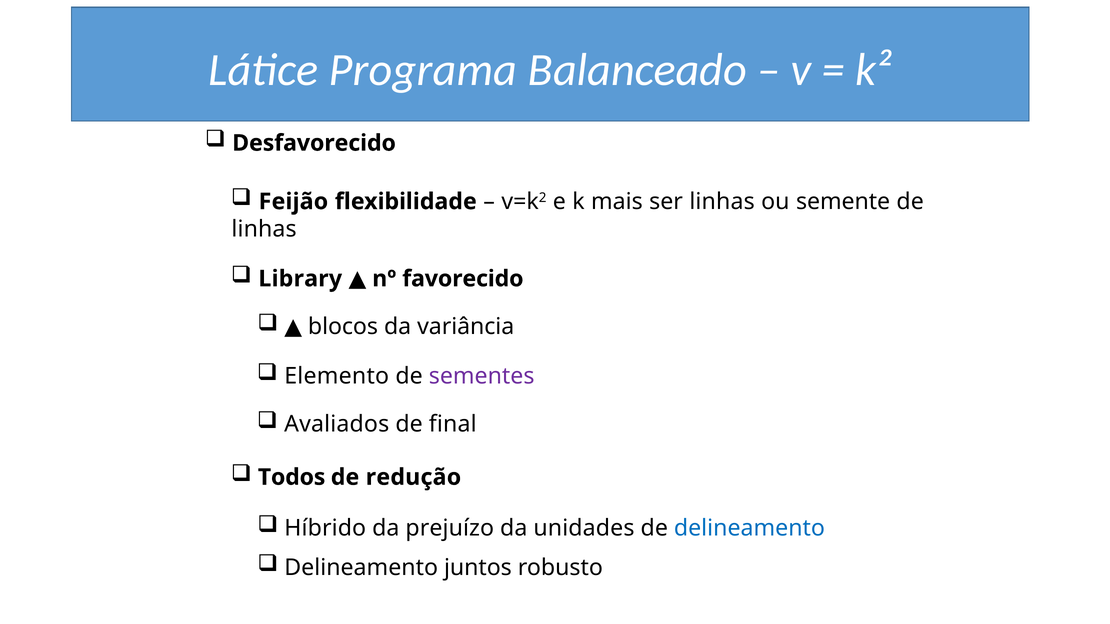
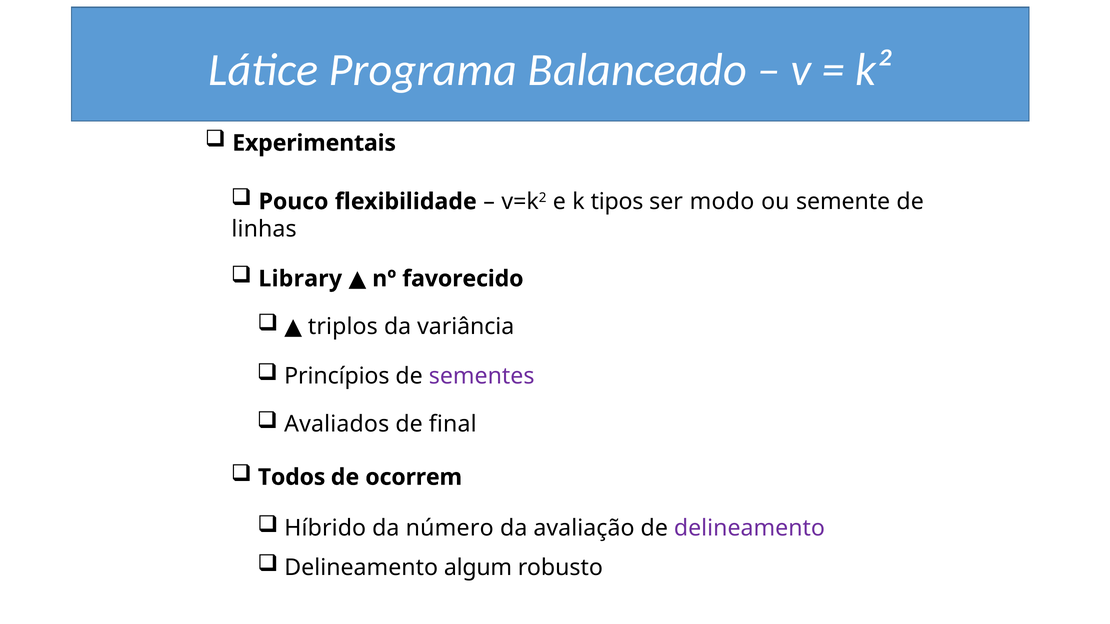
Desfavorecido: Desfavorecido -> Experimentais
Feijão: Feijão -> Pouco
mais: mais -> tipos
ser linhas: linhas -> modo
blocos: blocos -> triplos
Elemento: Elemento -> Princípios
redução: redução -> ocorrem
prejuízo: prejuízo -> número
unidades: unidades -> avaliação
delineamento at (749, 529) colour: blue -> purple
juntos: juntos -> algum
